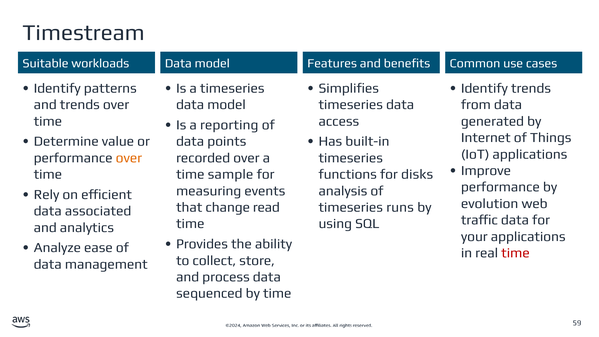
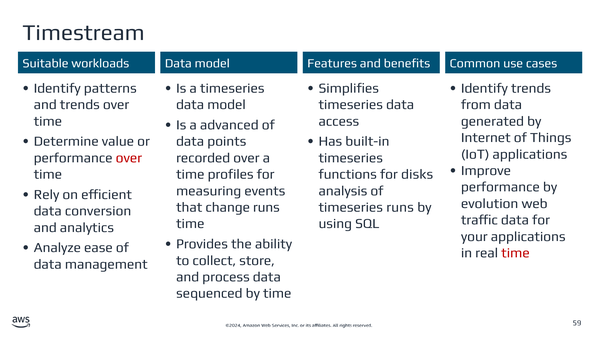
reporting: reporting -> advanced
over at (129, 158) colour: orange -> red
sample: sample -> profiles
change read: read -> runs
associated: associated -> conversion
